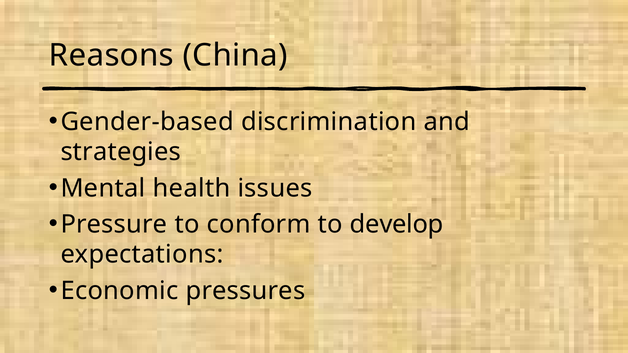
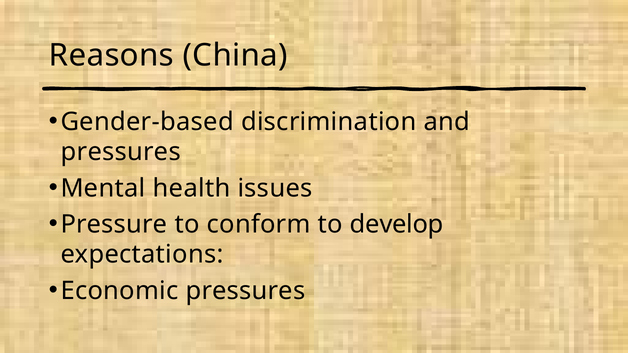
strategies at (121, 152): strategies -> pressures
